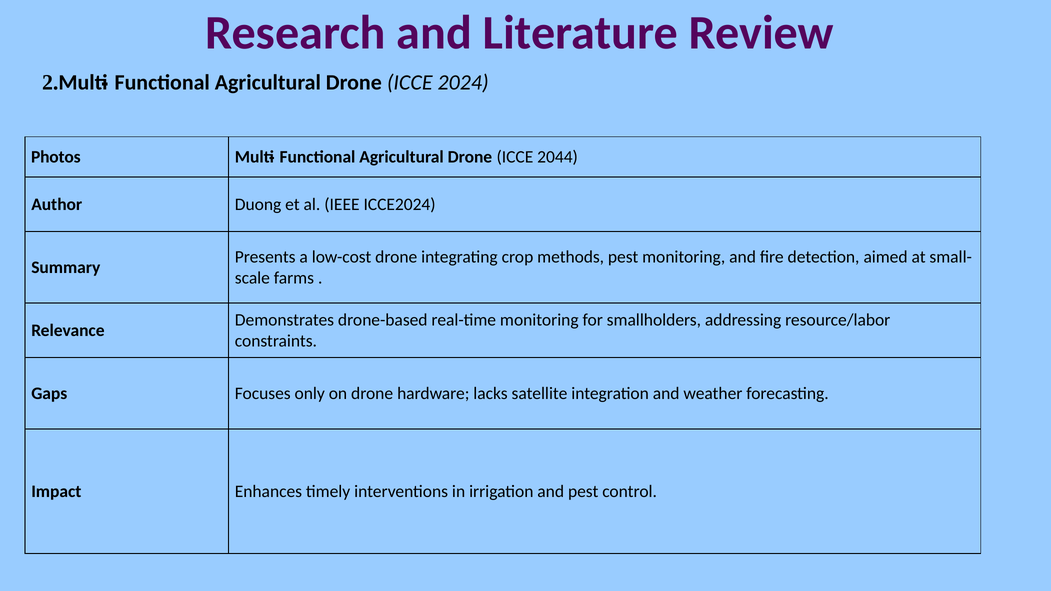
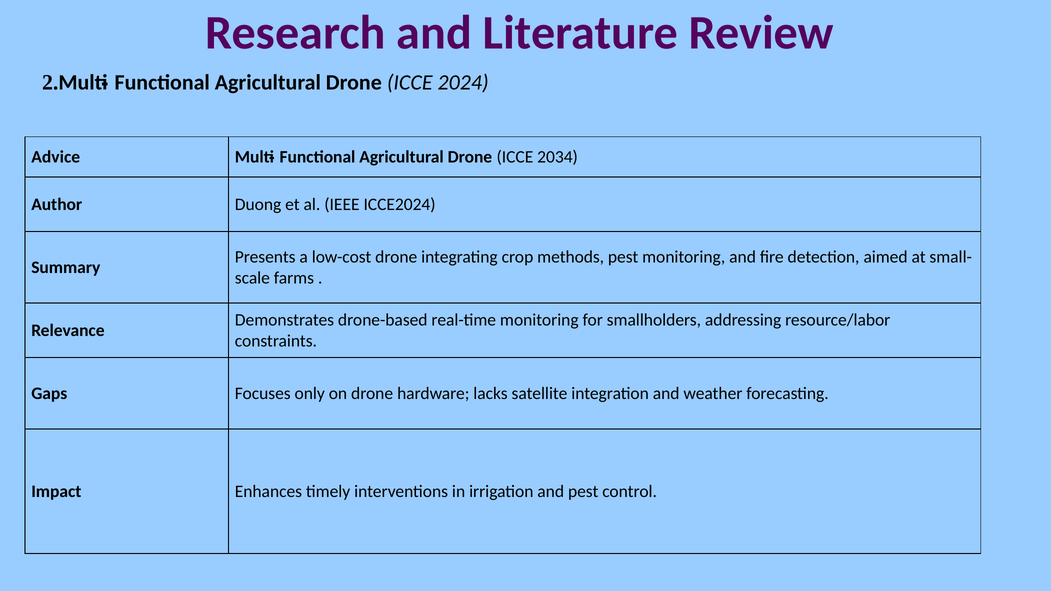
Photos: Photos -> Advice
2044: 2044 -> 2034
